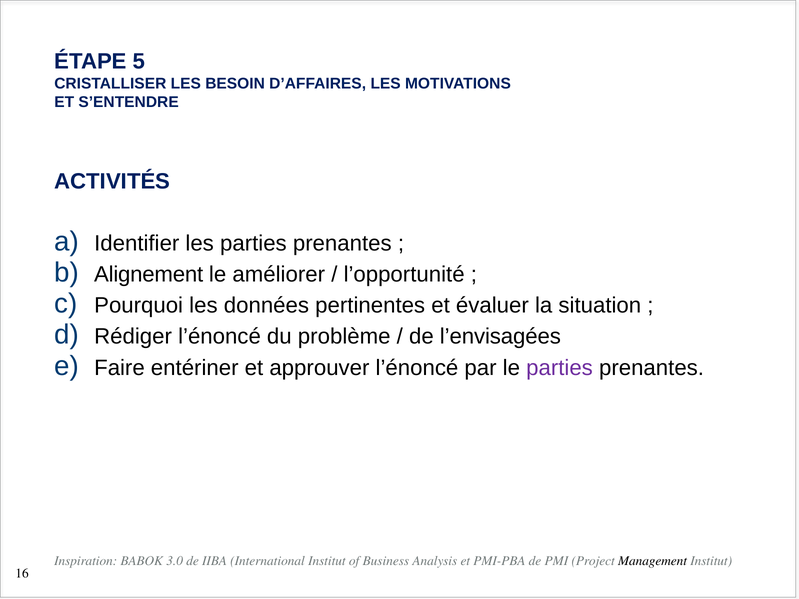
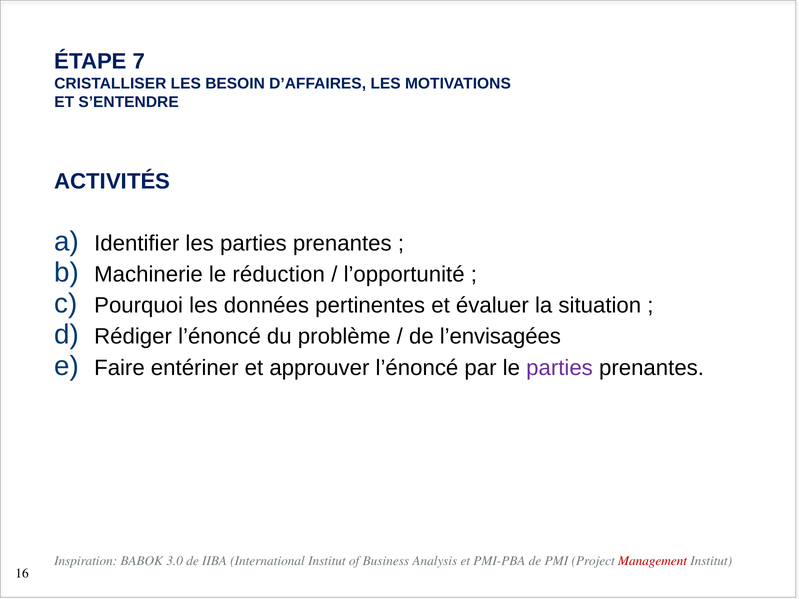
5: 5 -> 7
Alignement: Alignement -> Machinerie
améliorer: améliorer -> réduction
Management colour: black -> red
